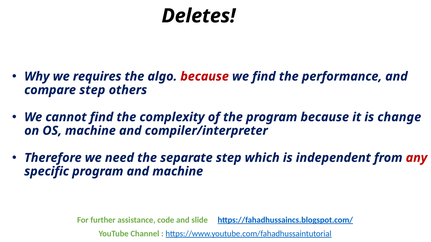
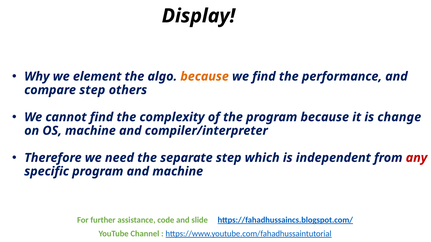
Deletes: Deletes -> Display
requires: requires -> element
because at (205, 77) colour: red -> orange
